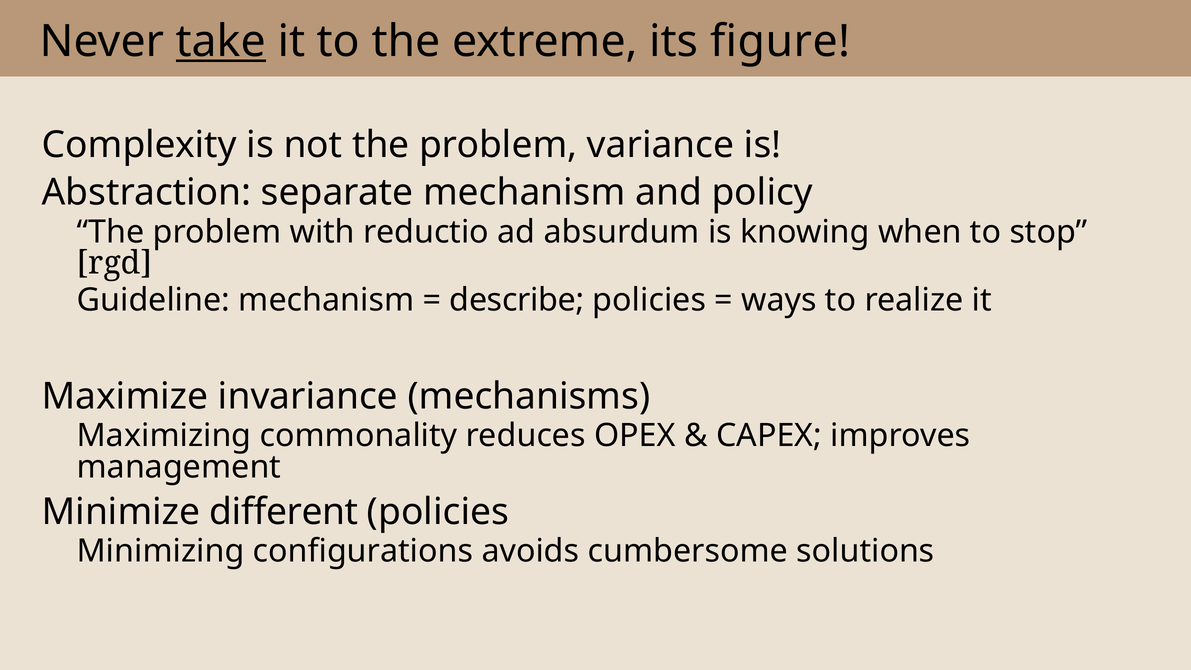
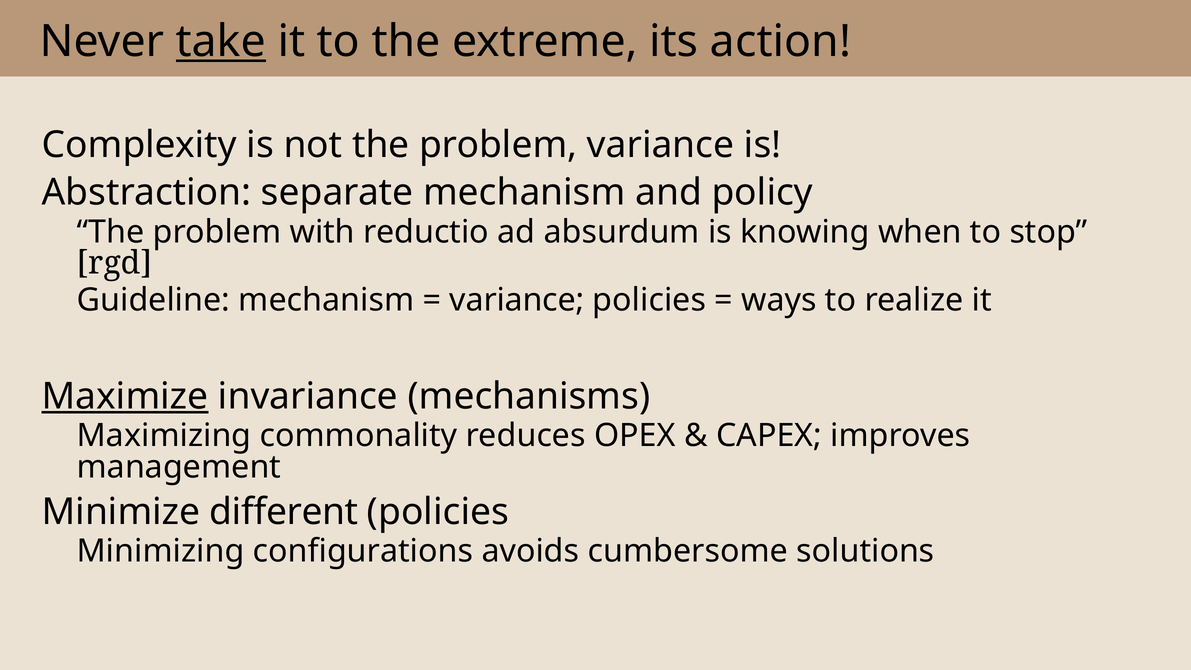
figure: figure -> action
describe at (517, 300): describe -> variance
Maximize underline: none -> present
